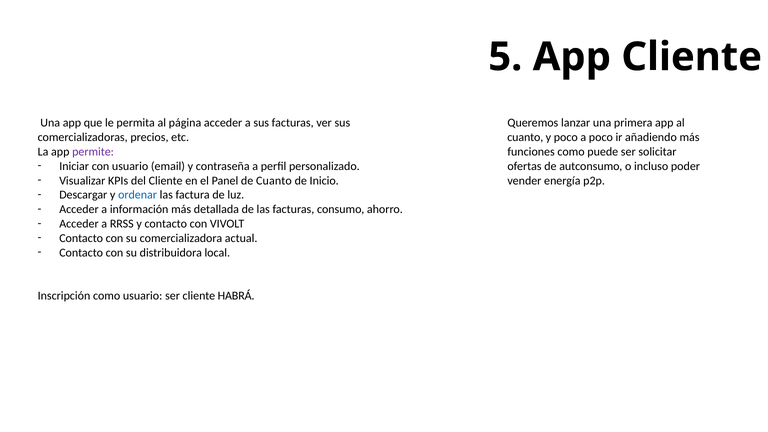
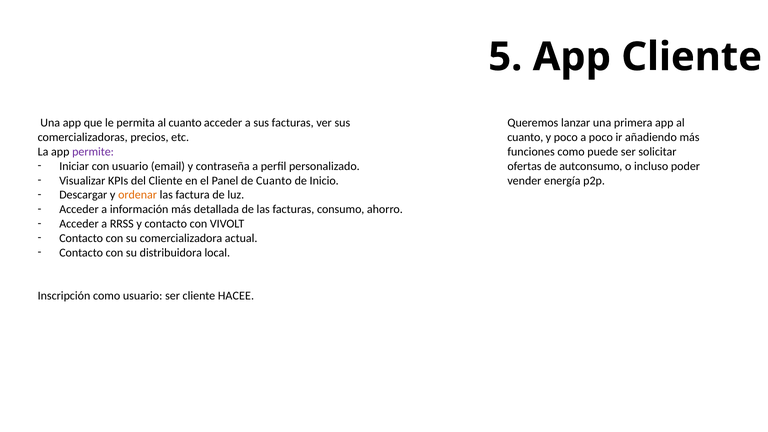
permita al página: página -> cuanto
ordenar colour: blue -> orange
HABRÁ: HABRÁ -> HACEE
